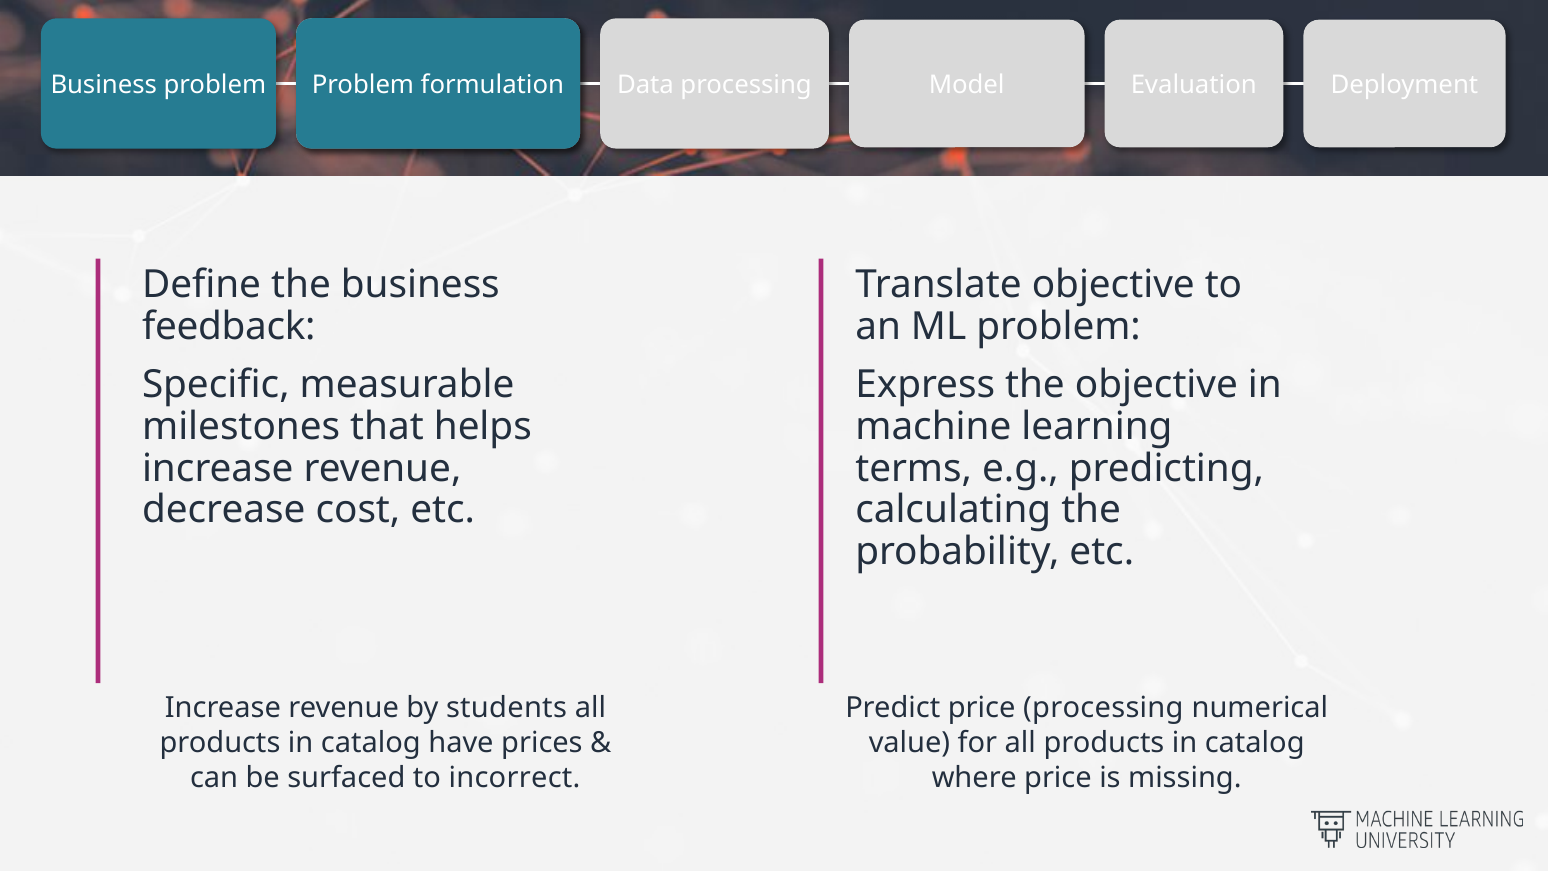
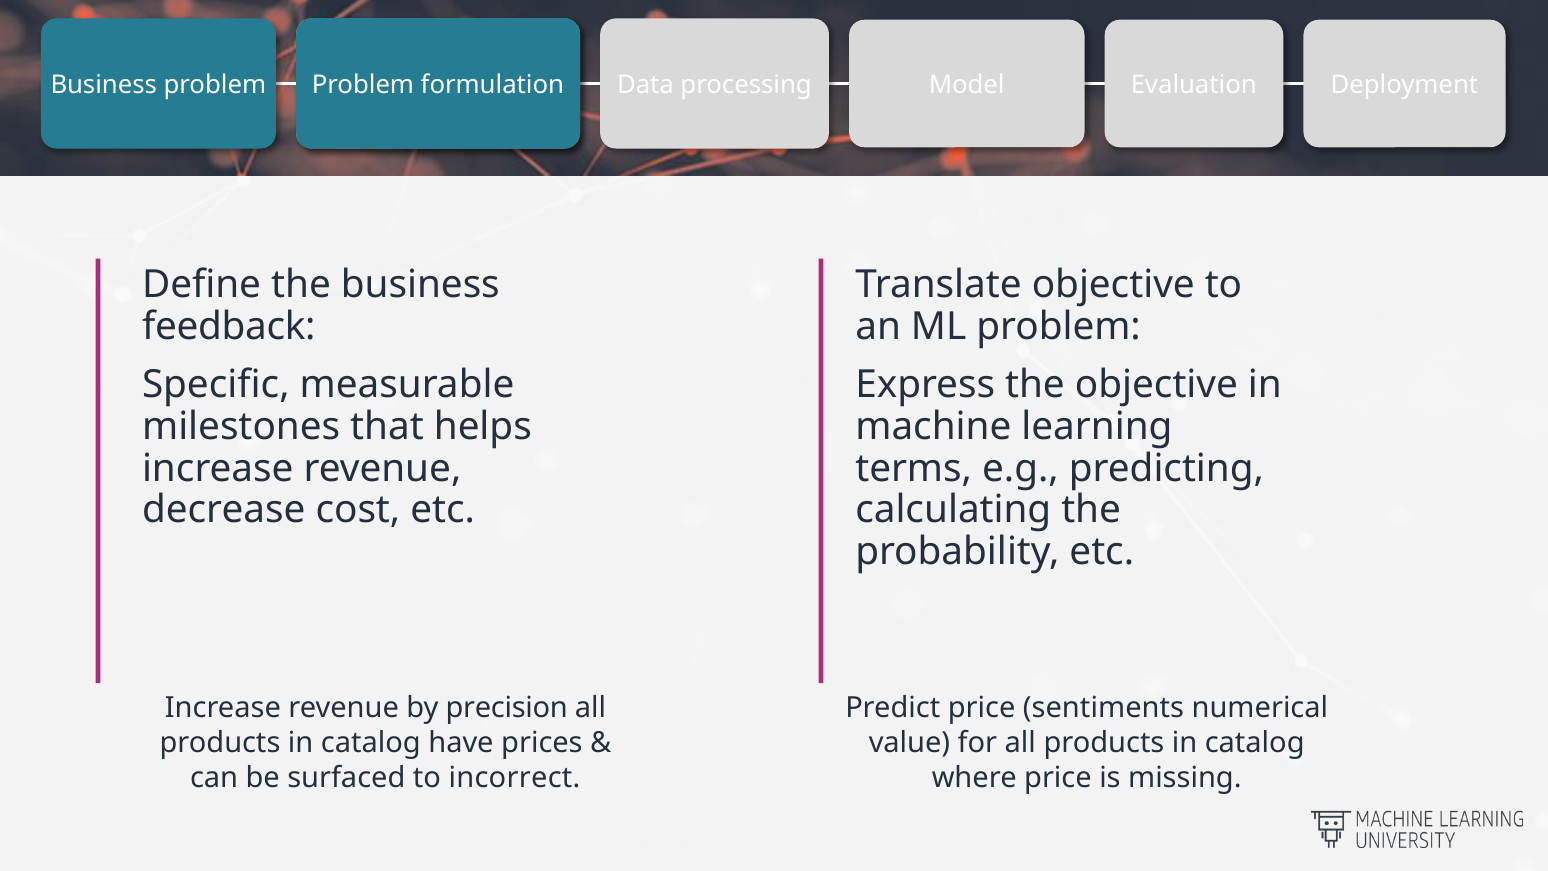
students: students -> precision
price processing: processing -> sentiments
